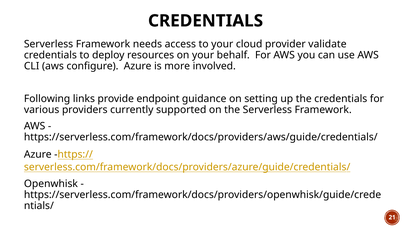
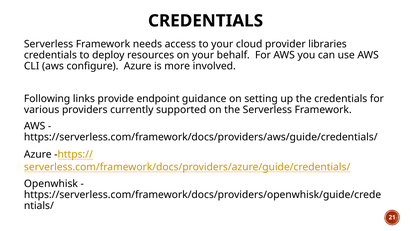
validate: validate -> libraries
